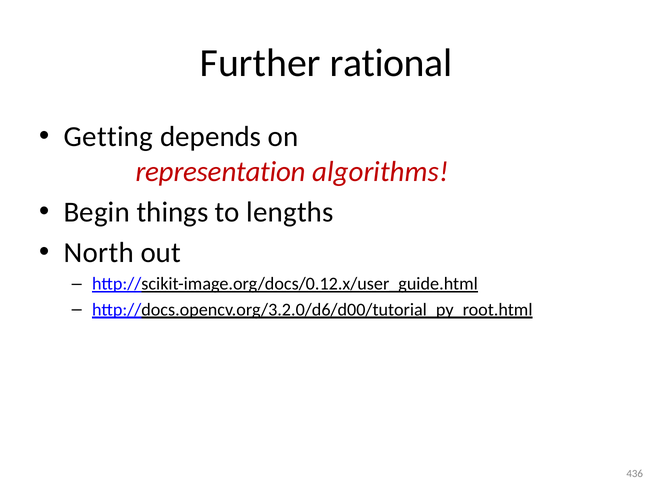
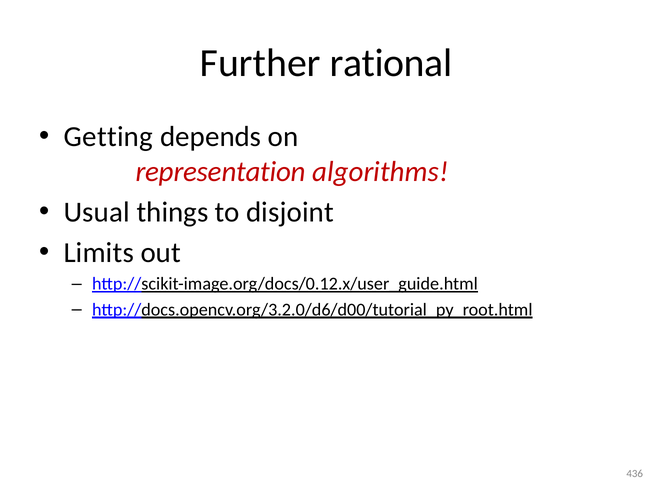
Begin: Begin -> Usual
lengths: lengths -> disjoint
North: North -> Limits
